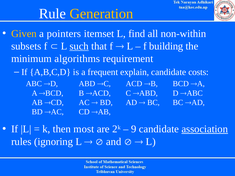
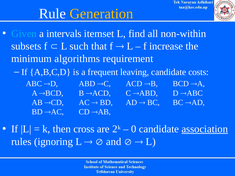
Given colour: yellow -> light blue
pointers: pointers -> intervals
such underline: present -> none
building: building -> increase
explain: explain -> leaving
most: most -> cross
9: 9 -> 0
